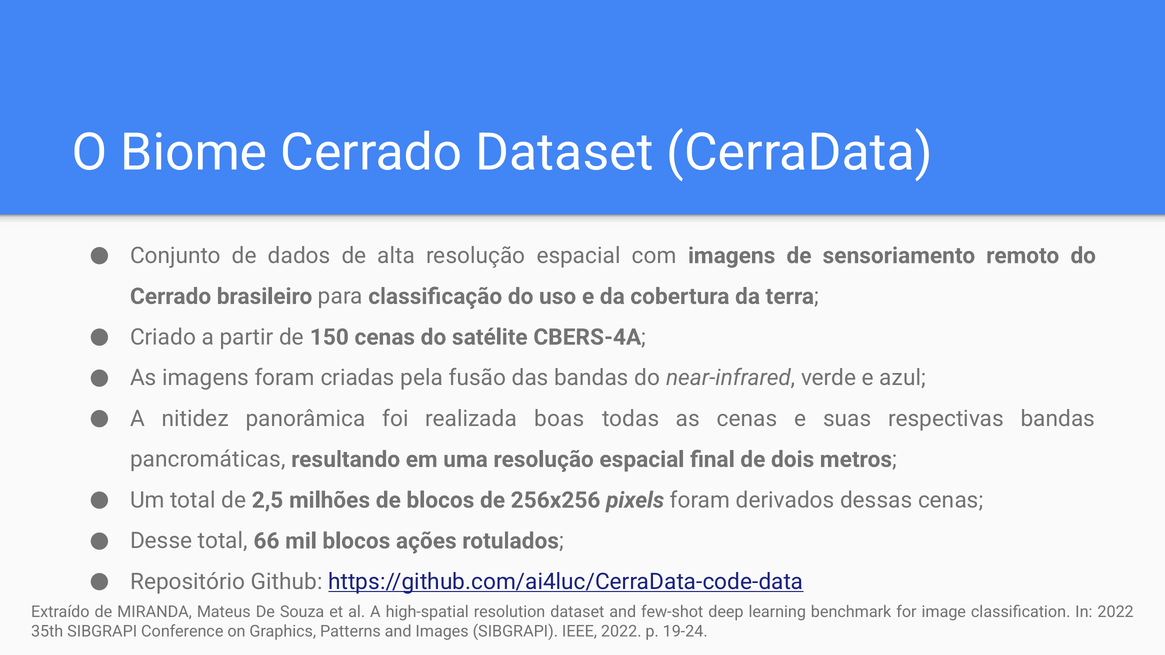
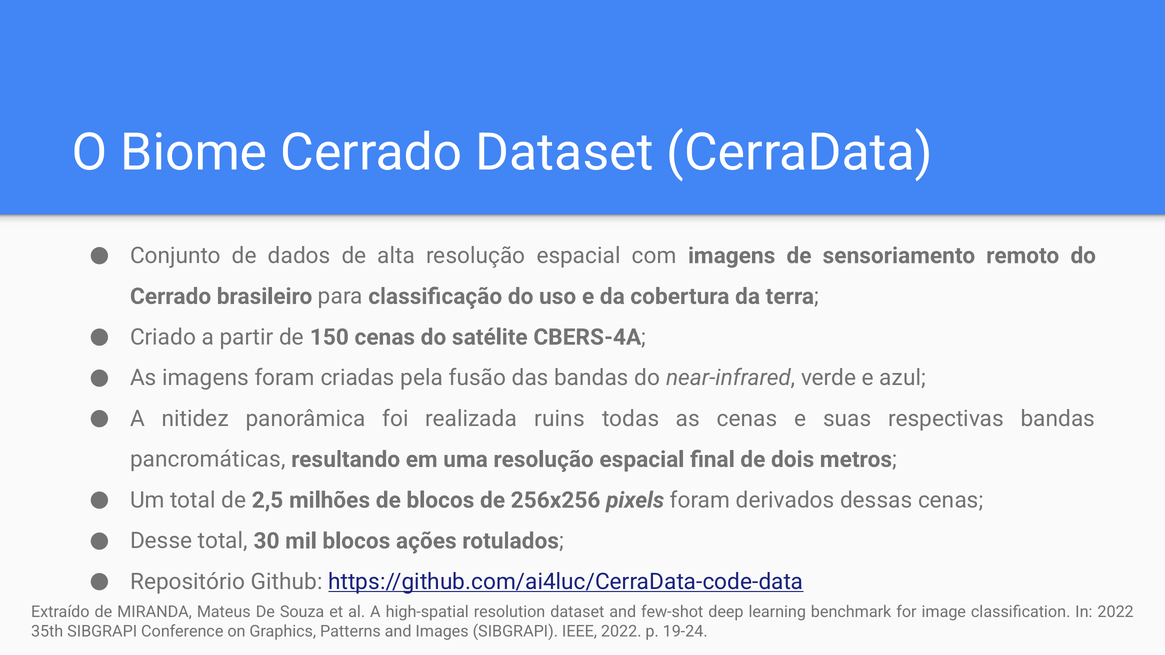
boas: boas -> ruins
66: 66 -> 30
